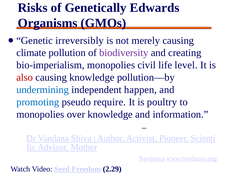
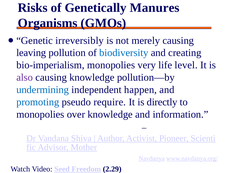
Edwards: Edwards -> Manures
climate: climate -> leaving
biodiversity colour: purple -> blue
civil: civil -> very
also colour: red -> purple
poultry: poultry -> directly
